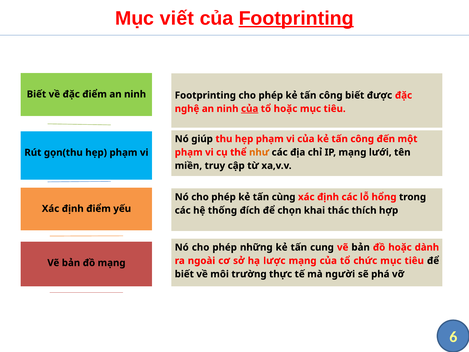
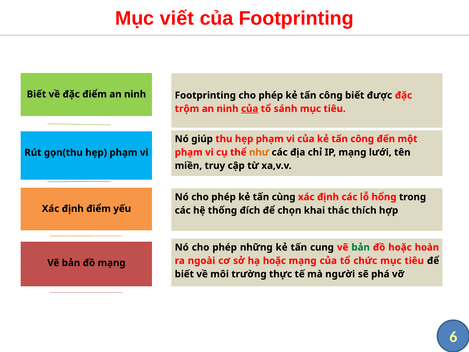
Footprinting at (296, 18) underline: present -> none
nghệ: nghệ -> trộm
tổ hoặc: hoặc -> sánh
bản at (361, 247) colour: black -> green
dành: dành -> hoàn
hạ lược: lược -> hoặc
